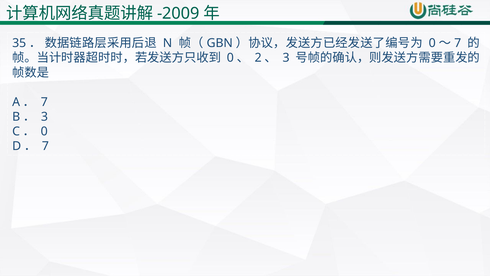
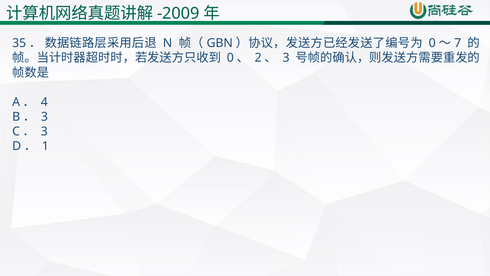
A． 7: 7 -> 4
C． 0: 0 -> 3
D． 7: 7 -> 1
